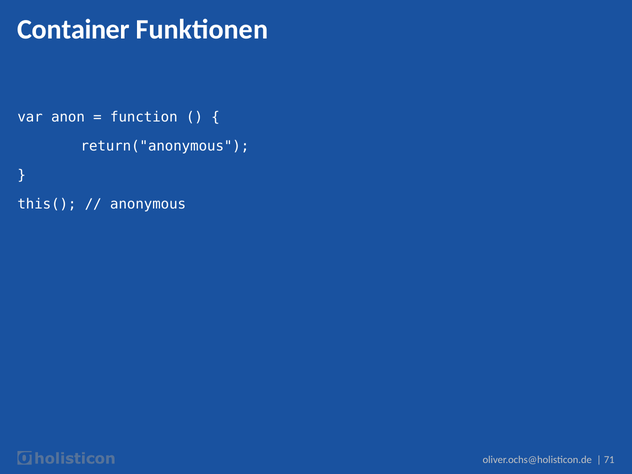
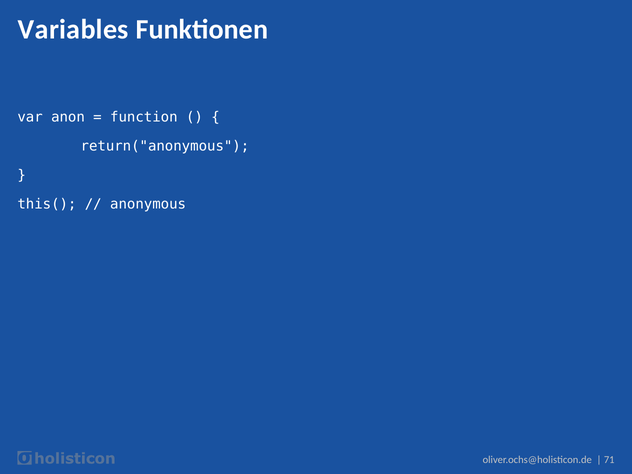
Container: Container -> Variables
